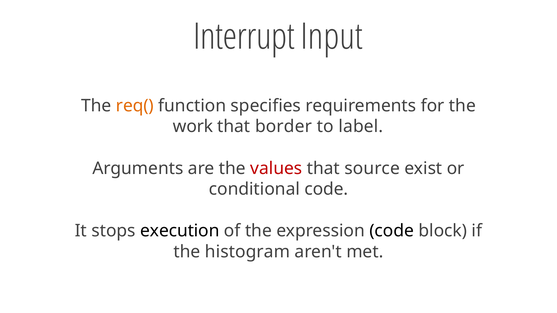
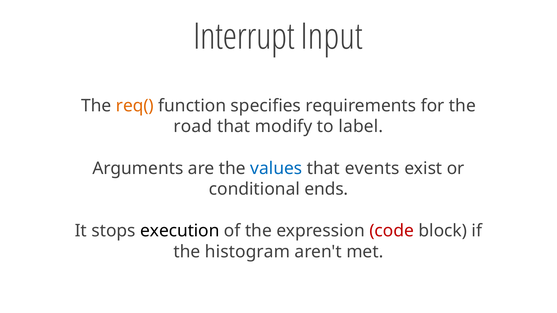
work: work -> road
border: border -> modify
values colour: red -> blue
source: source -> events
conditional code: code -> ends
code at (392, 231) colour: black -> red
